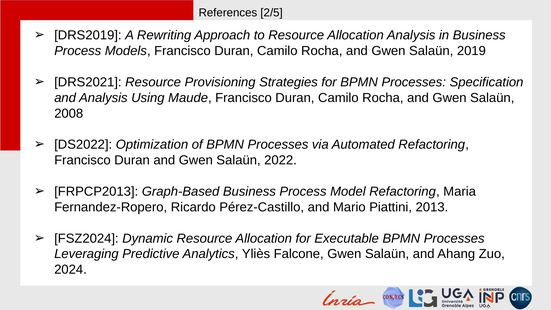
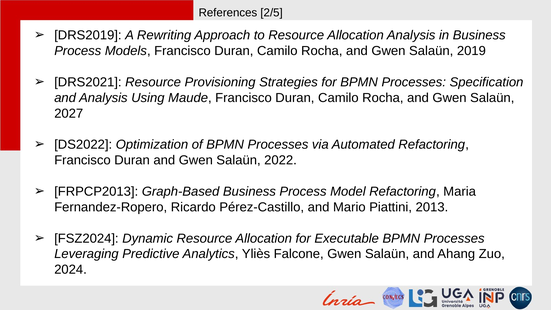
2008: 2008 -> 2027
